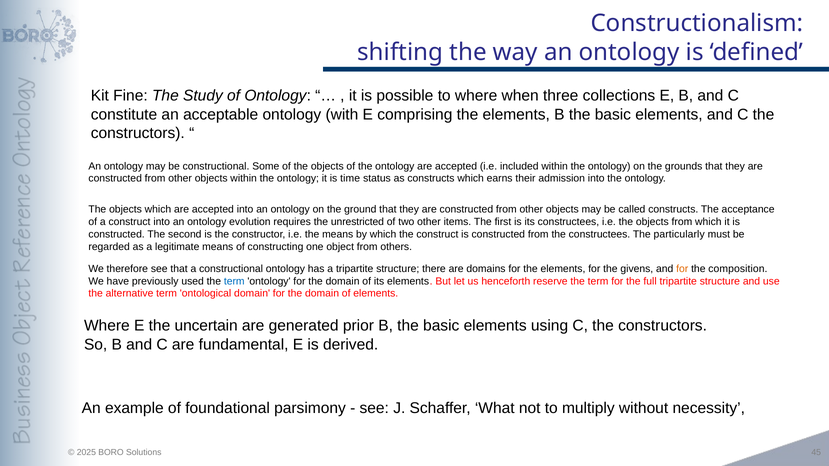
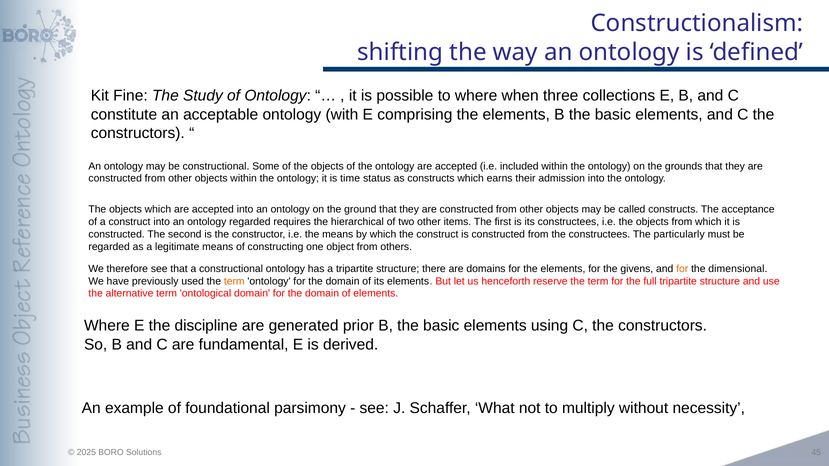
ontology evolution: evolution -> regarded
unrestricted: unrestricted -> hierarchical
composition: composition -> dimensional
term at (234, 281) colour: blue -> orange
uncertain: uncertain -> discipline
